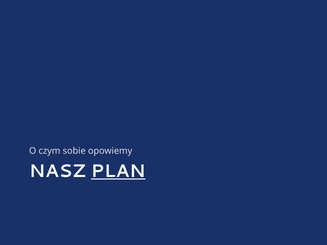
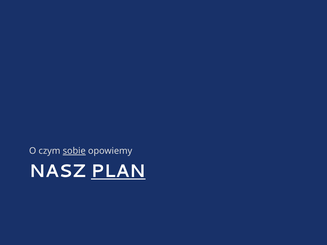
sobie underline: none -> present
